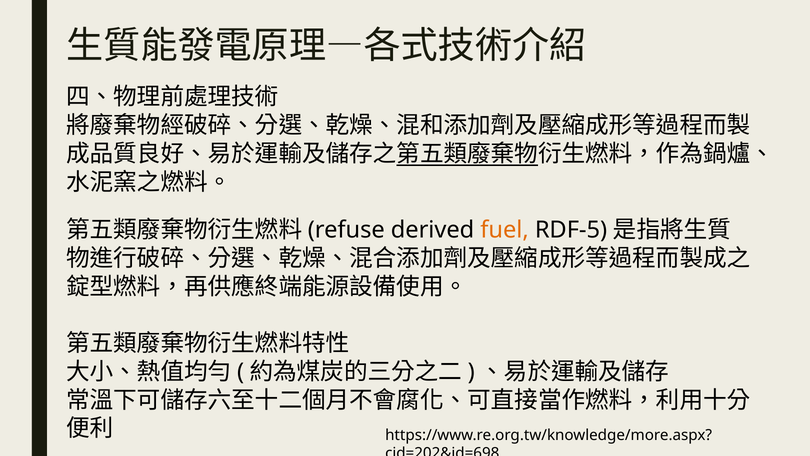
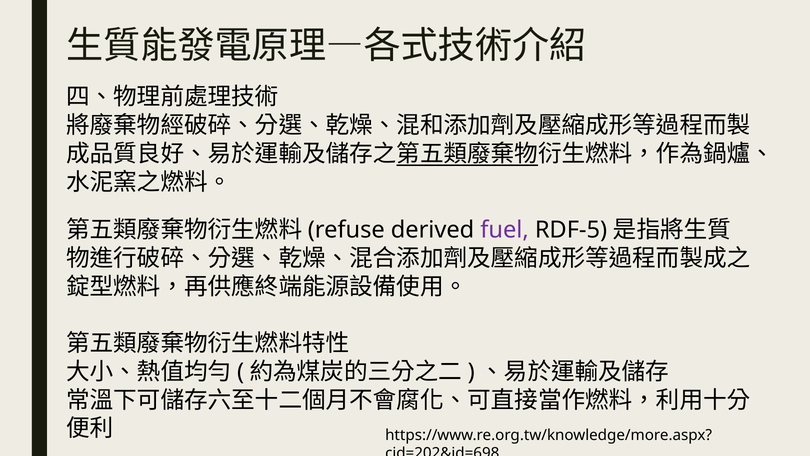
fuel colour: orange -> purple
